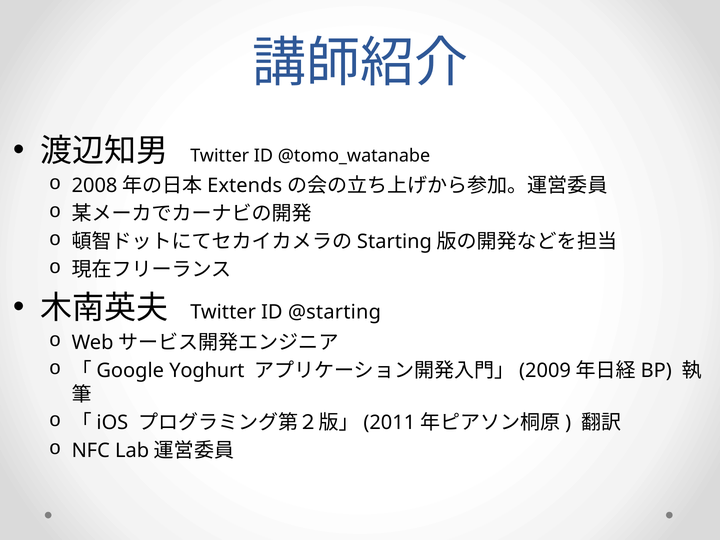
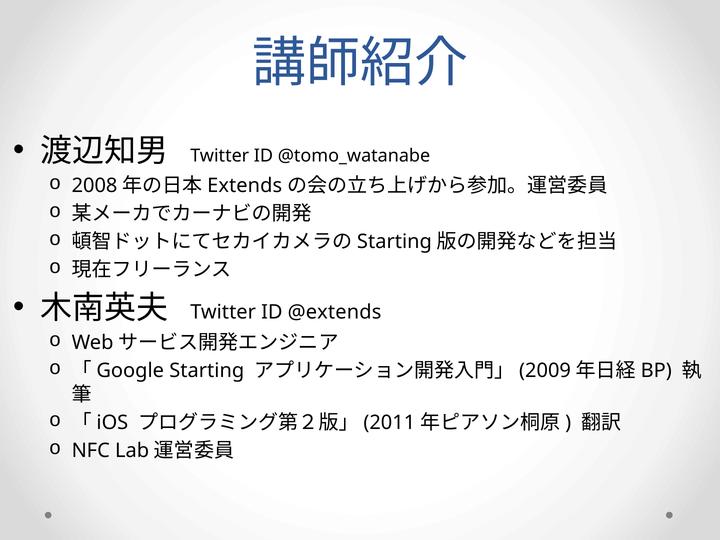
@starting: @starting -> @extends
Yoghurt at (207, 370): Yoghurt -> Starting
